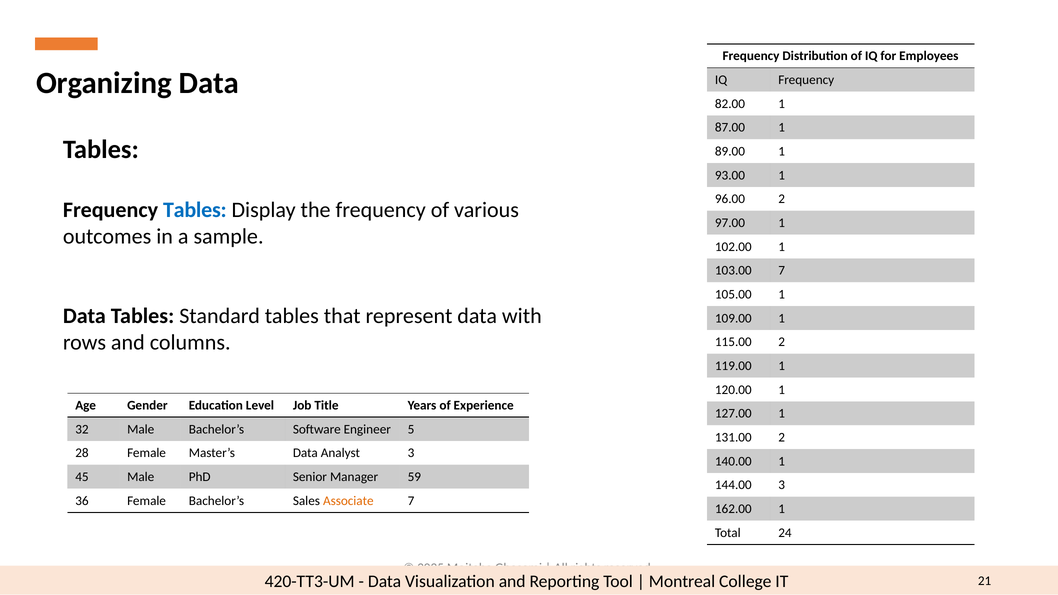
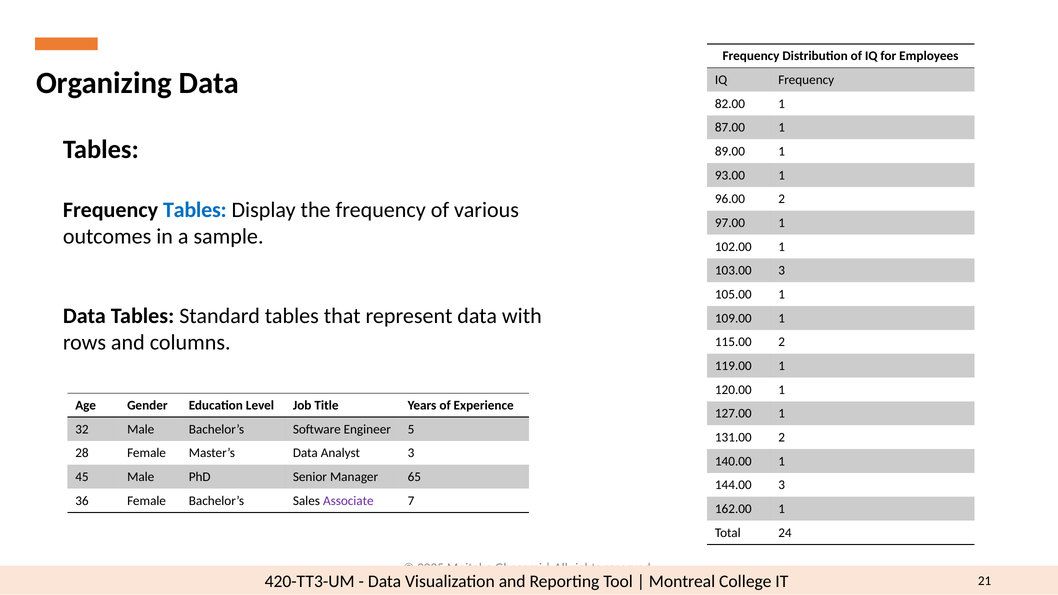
103.00 7: 7 -> 3
59: 59 -> 65
Associate colour: orange -> purple
